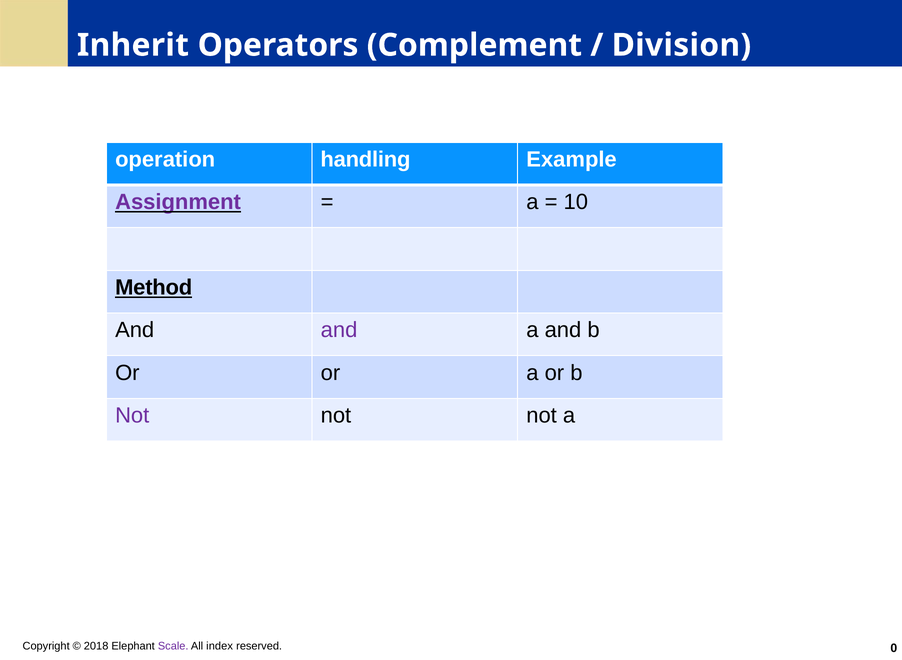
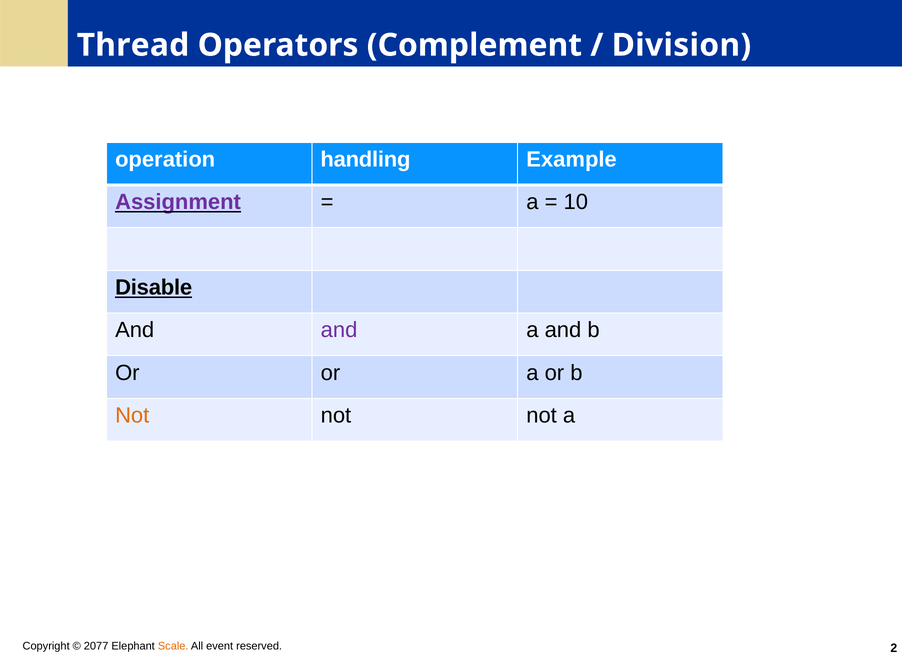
Inherit: Inherit -> Thread
Method: Method -> Disable
Not at (132, 415) colour: purple -> orange
2018: 2018 -> 2077
Scale colour: purple -> orange
index: index -> event
0: 0 -> 2
